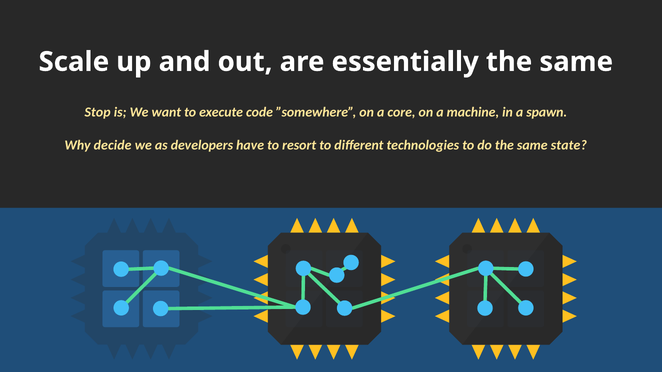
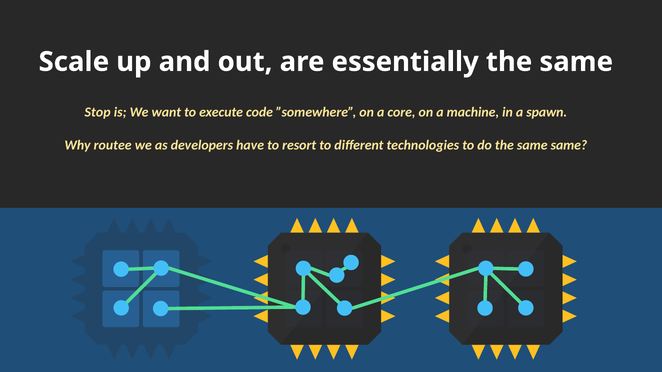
decide: decide -> routee
same state: state -> same
